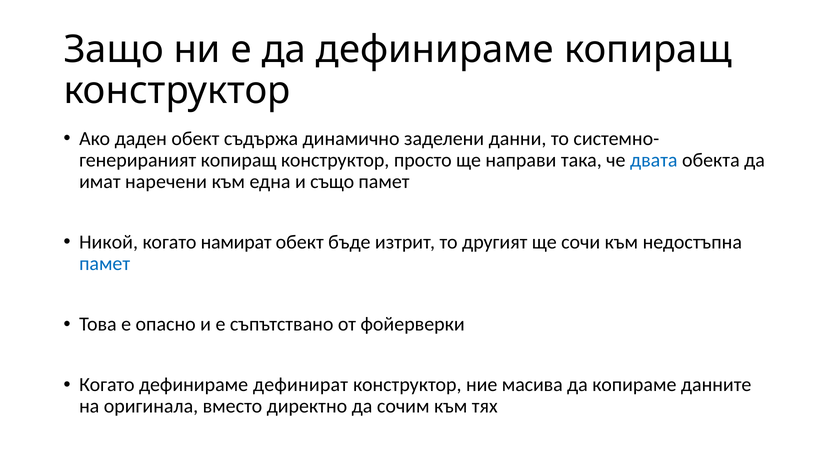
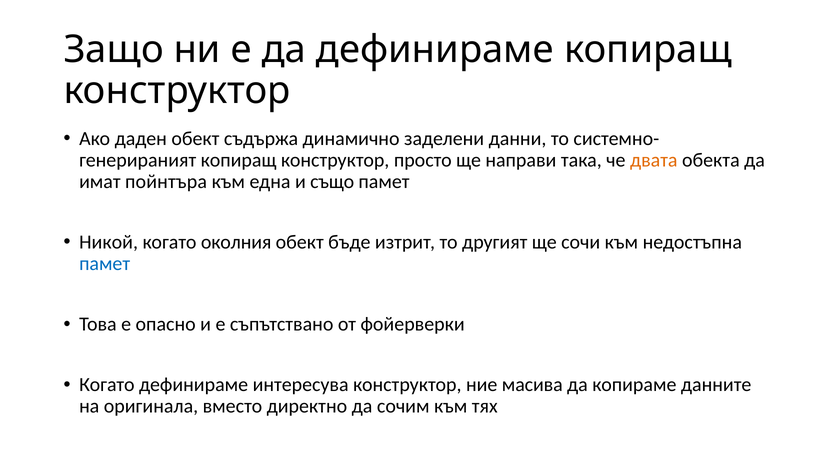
двата colour: blue -> orange
наречени: наречени -> пойнтъра
намират: намират -> околния
дефинират: дефинират -> интересува
